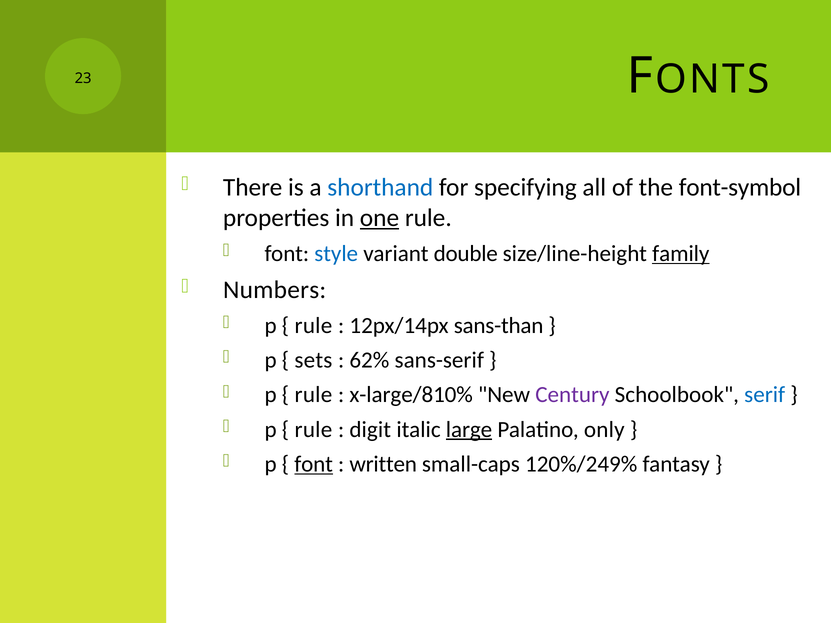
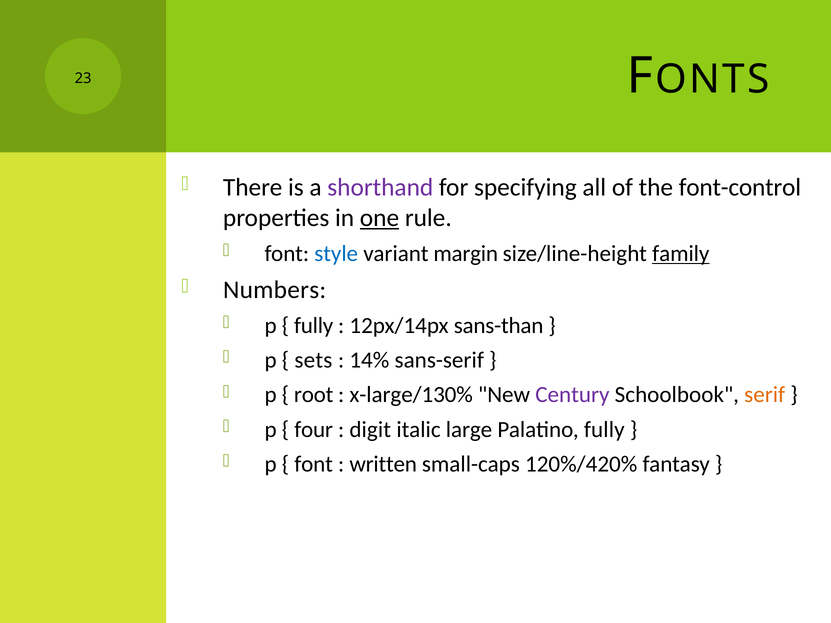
shorthand colour: blue -> purple
font-symbol: font-symbol -> font-control
double: double -> margin
rule at (313, 326): rule -> fully
62%: 62% -> 14%
rule at (313, 395): rule -> root
x-large/810%: x-large/810% -> x-large/130%
serif colour: blue -> orange
rule at (313, 430): rule -> four
large underline: present -> none
Palatino only: only -> fully
font at (314, 464) underline: present -> none
120%/249%: 120%/249% -> 120%/420%
